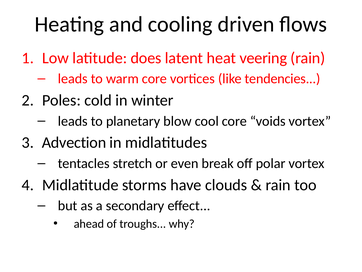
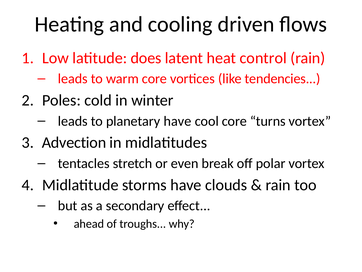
veering: veering -> control
planetary blow: blow -> have
voids: voids -> turns
